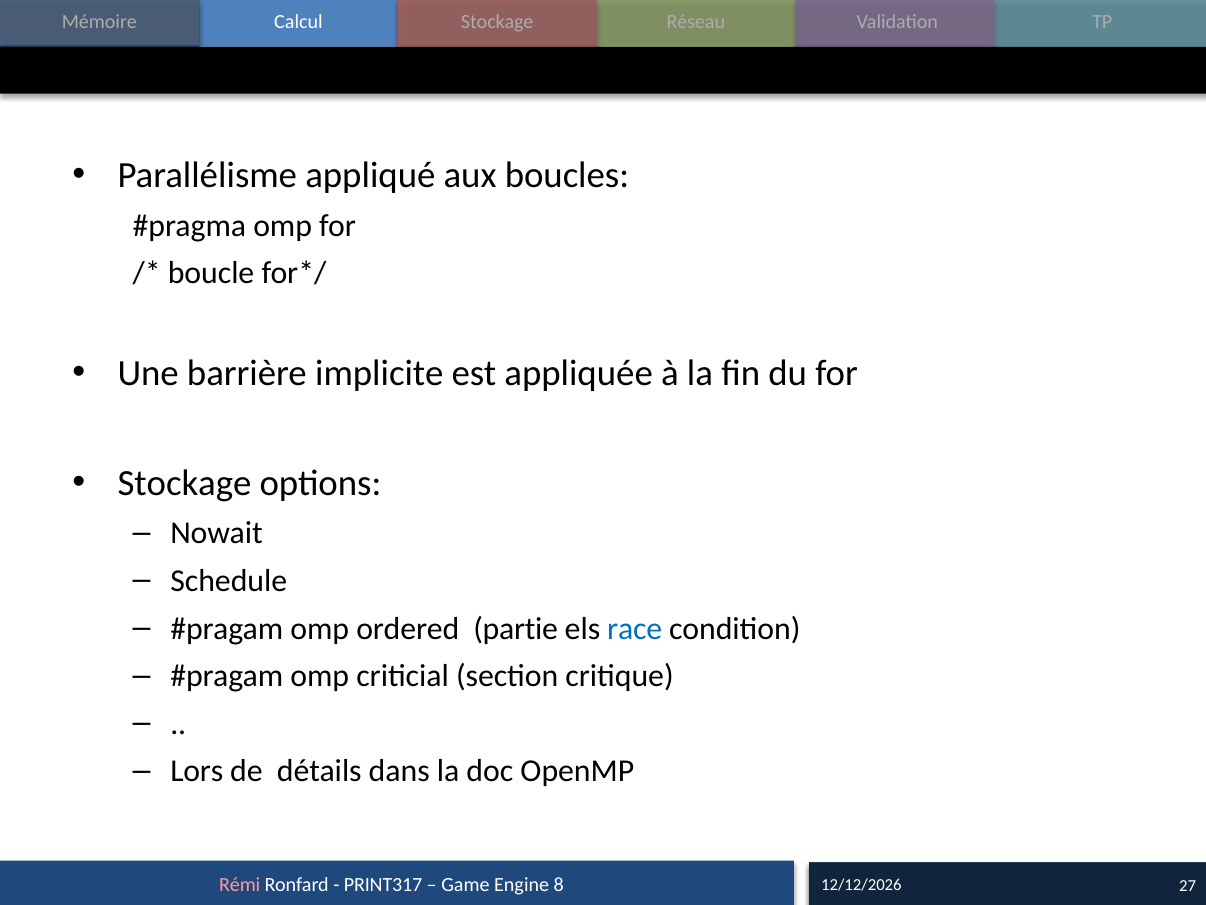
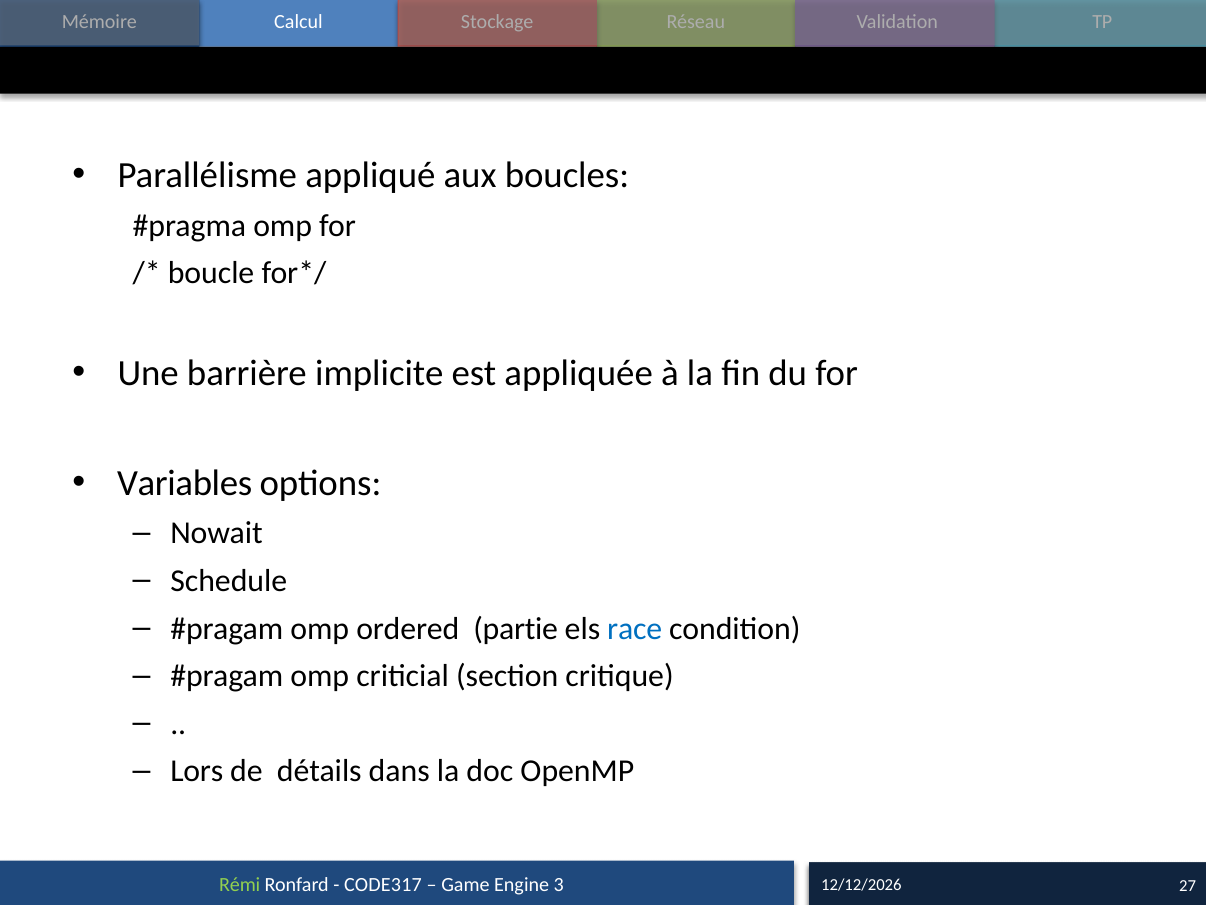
Stockage at (185, 483): Stockage -> Variables
Rémi colour: pink -> light green
PRINT317: PRINT317 -> CODE317
8: 8 -> 3
